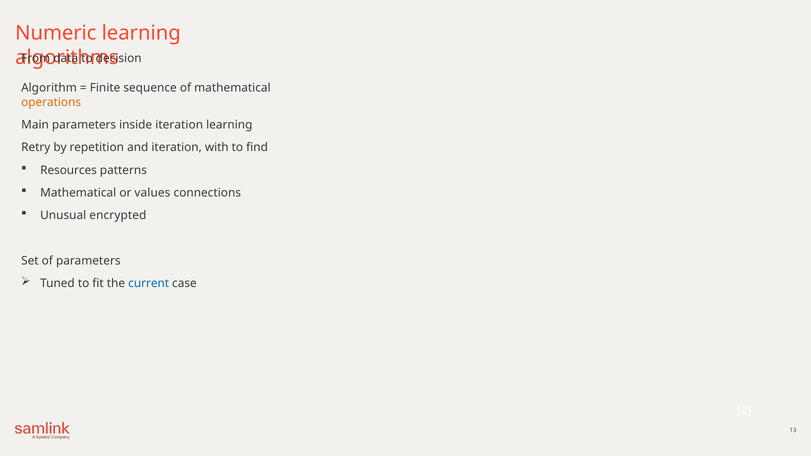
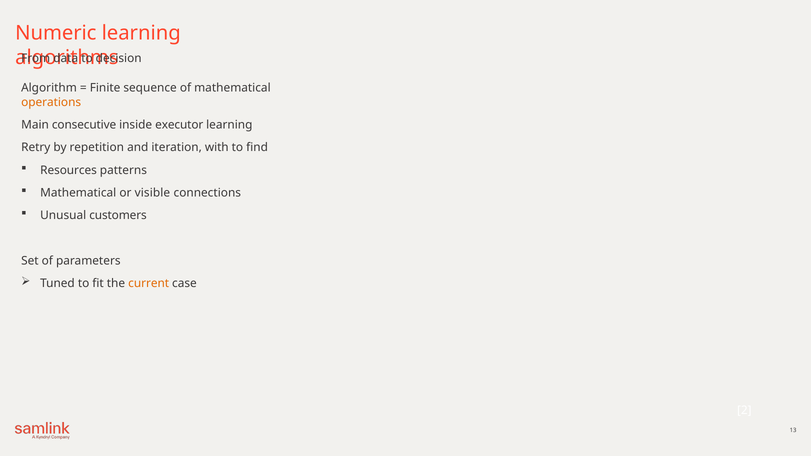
Main parameters: parameters -> consecutive
inside iteration: iteration -> executor
values: values -> visible
encrypted: encrypted -> customers
current colour: blue -> orange
